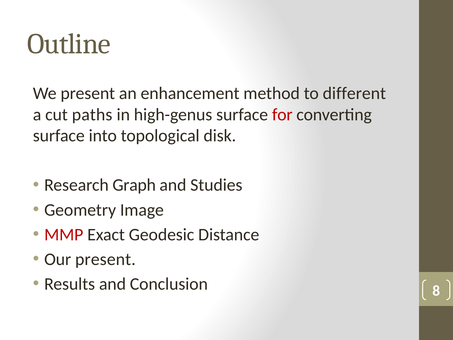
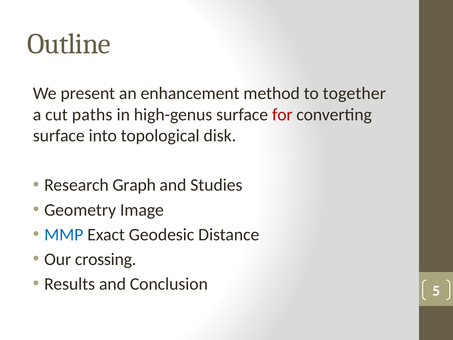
different: different -> together
MMP colour: red -> blue
Our present: present -> crossing
8: 8 -> 5
